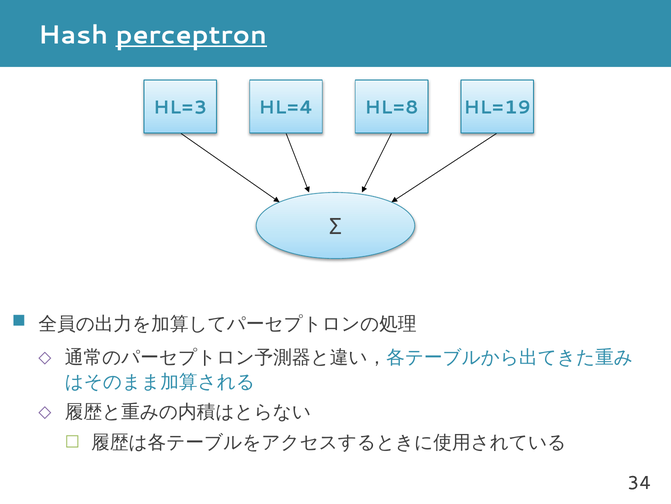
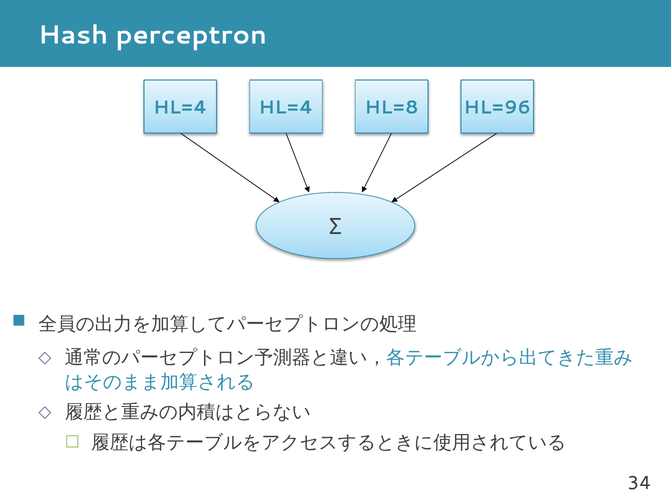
perceptron underline: present -> none
HL=3 at (180, 108): HL=3 -> HL=4
HL=19: HL=19 -> HL=96
